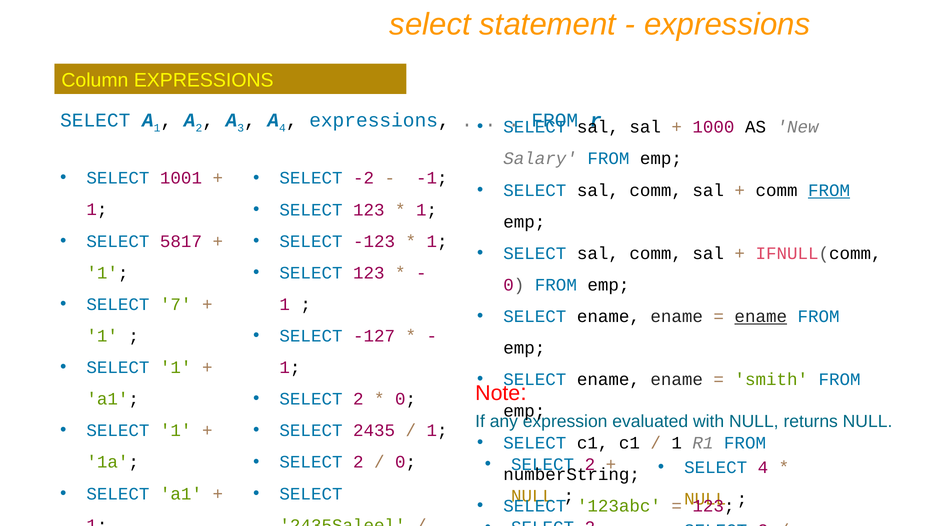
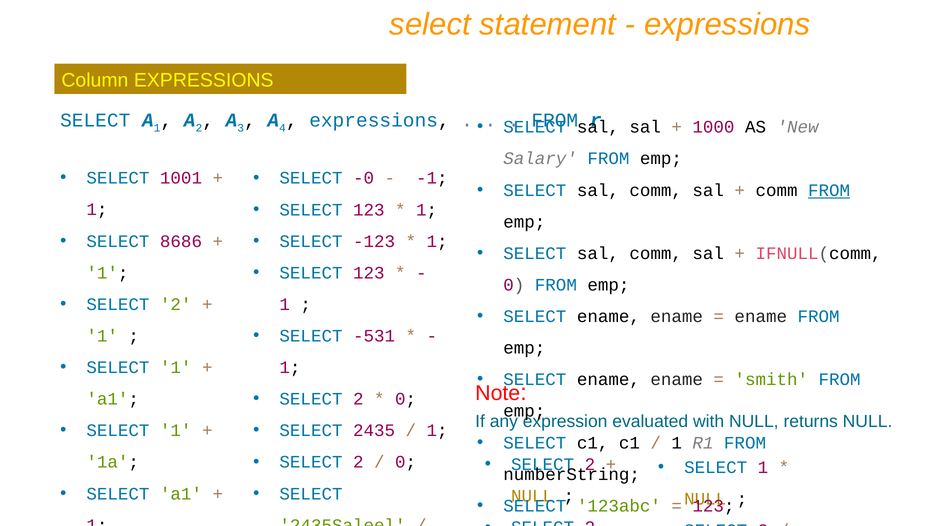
-2: -2 -> -0
5817: 5817 -> 8686
7 at (176, 304): 7 -> 2
ename at (761, 316) underline: present -> none
-127: -127 -> -531
4 at (763, 467): 4 -> 1
